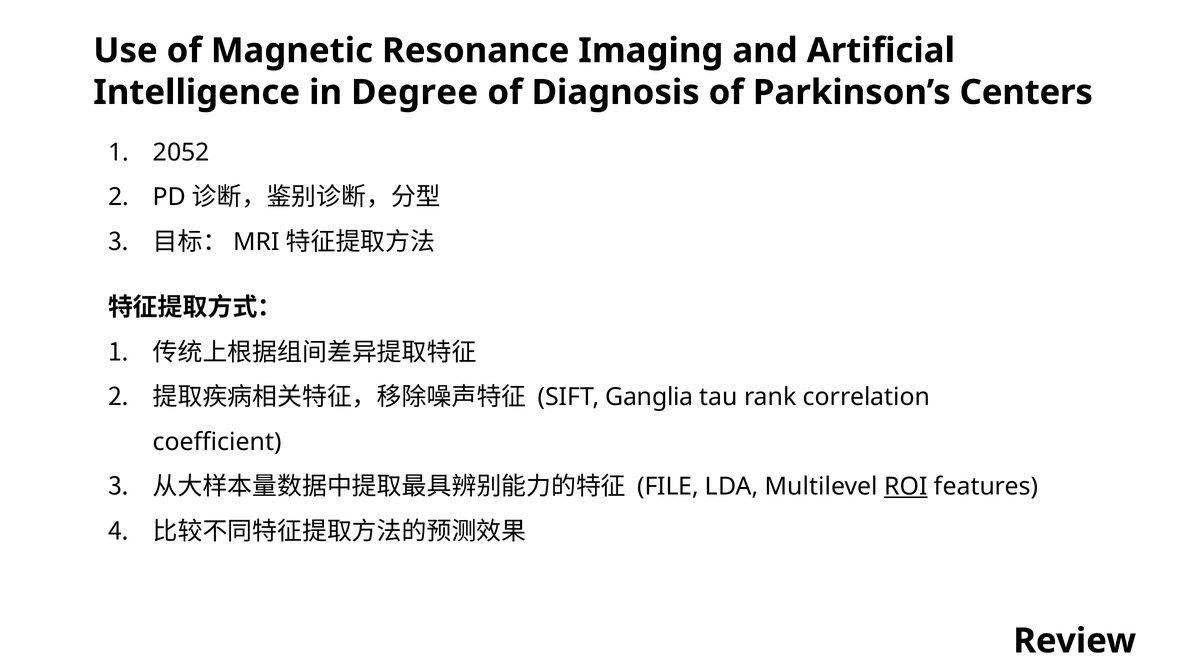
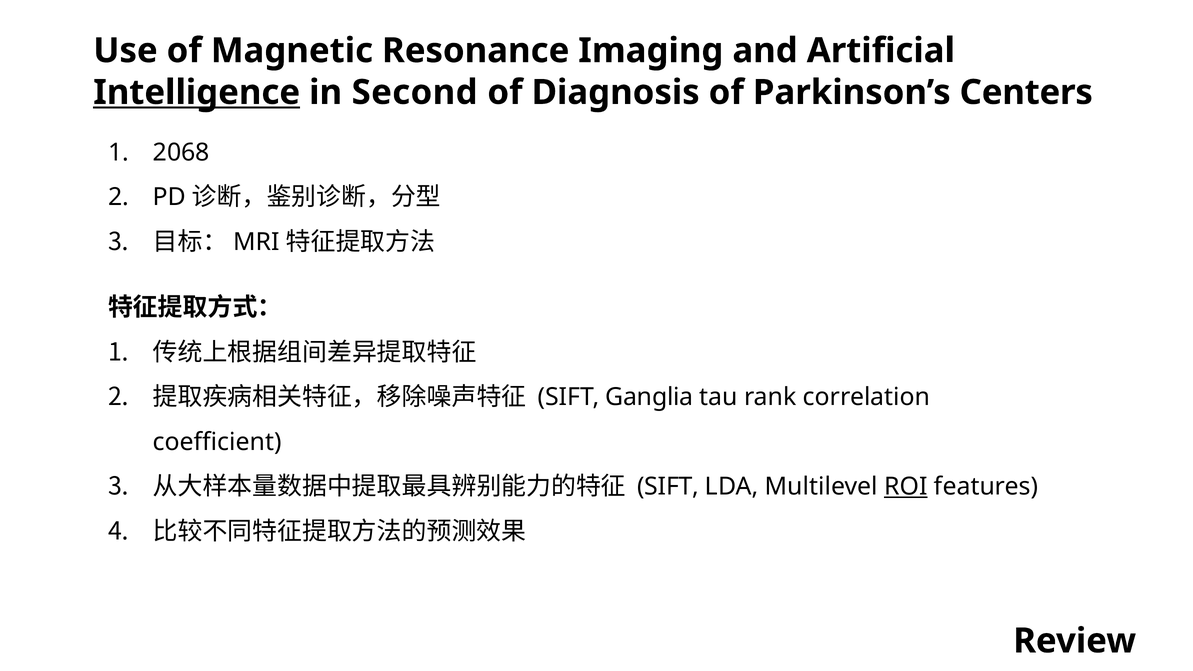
Intelligence underline: none -> present
Degree: Degree -> Second
2052: 2052 -> 2068
FILE at (668, 487): FILE -> SIFT
